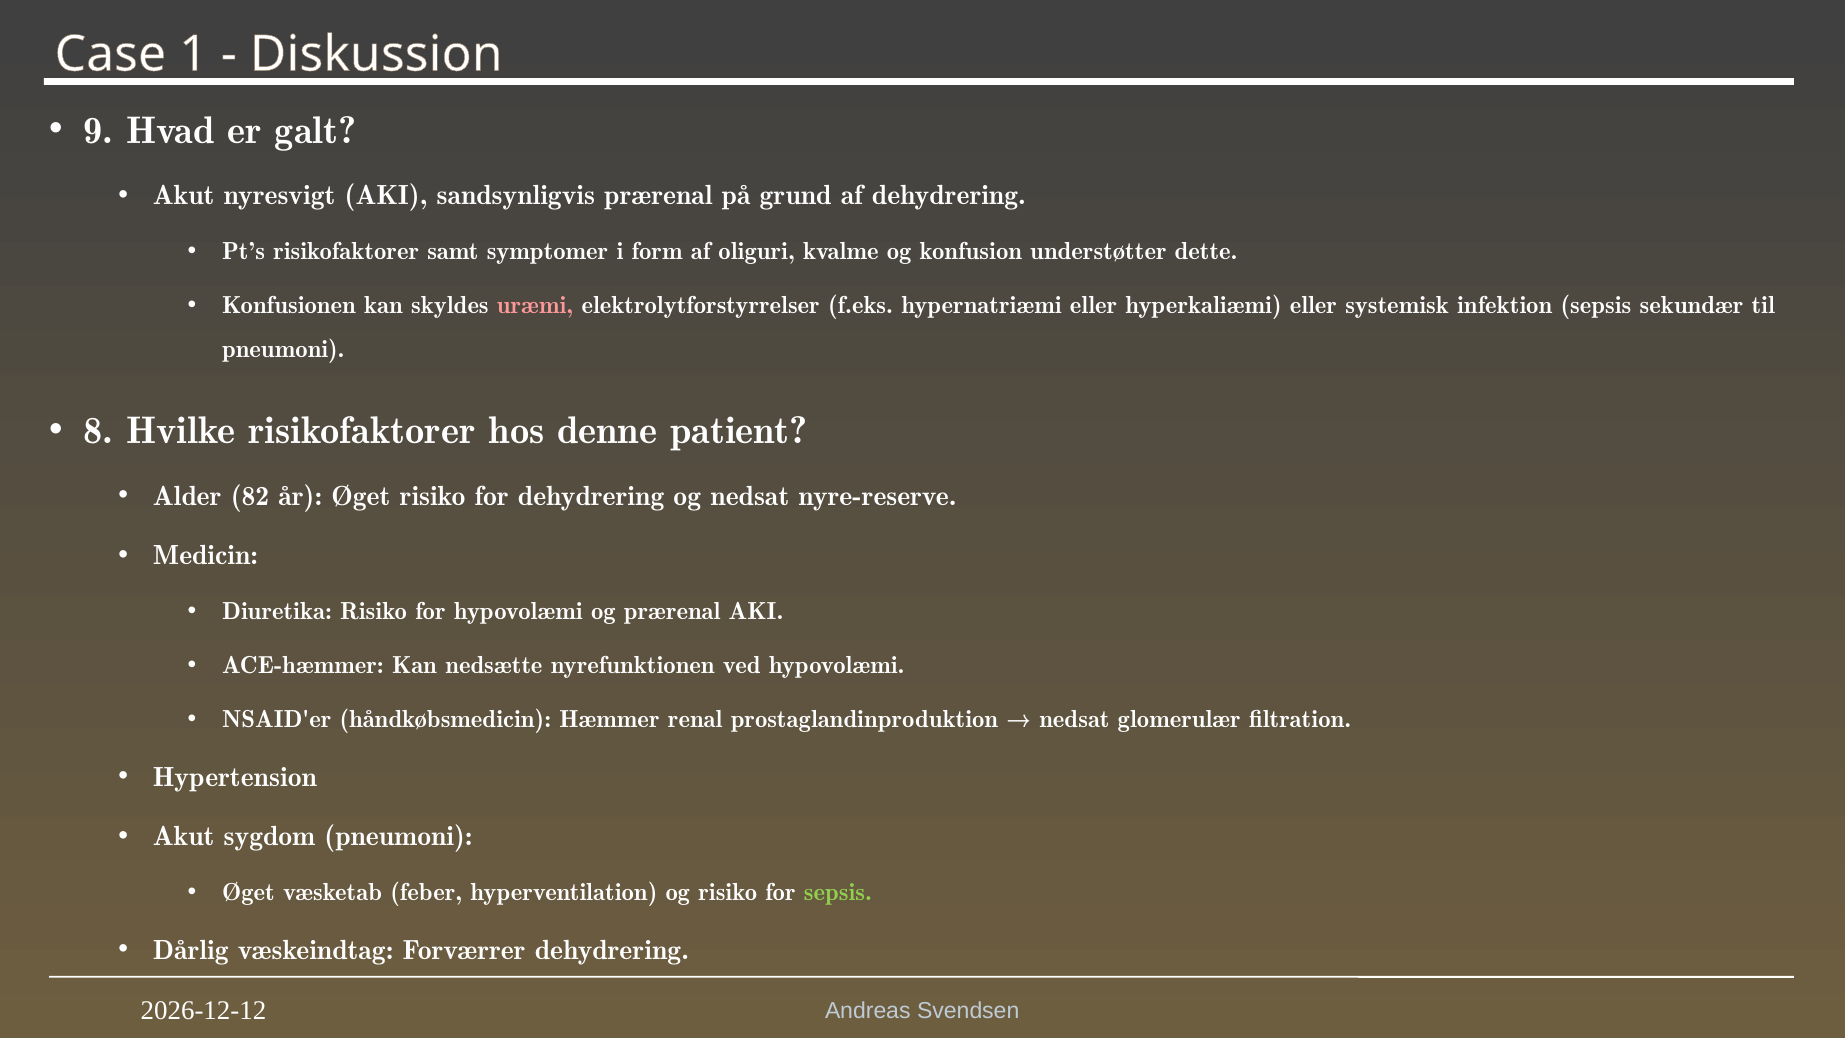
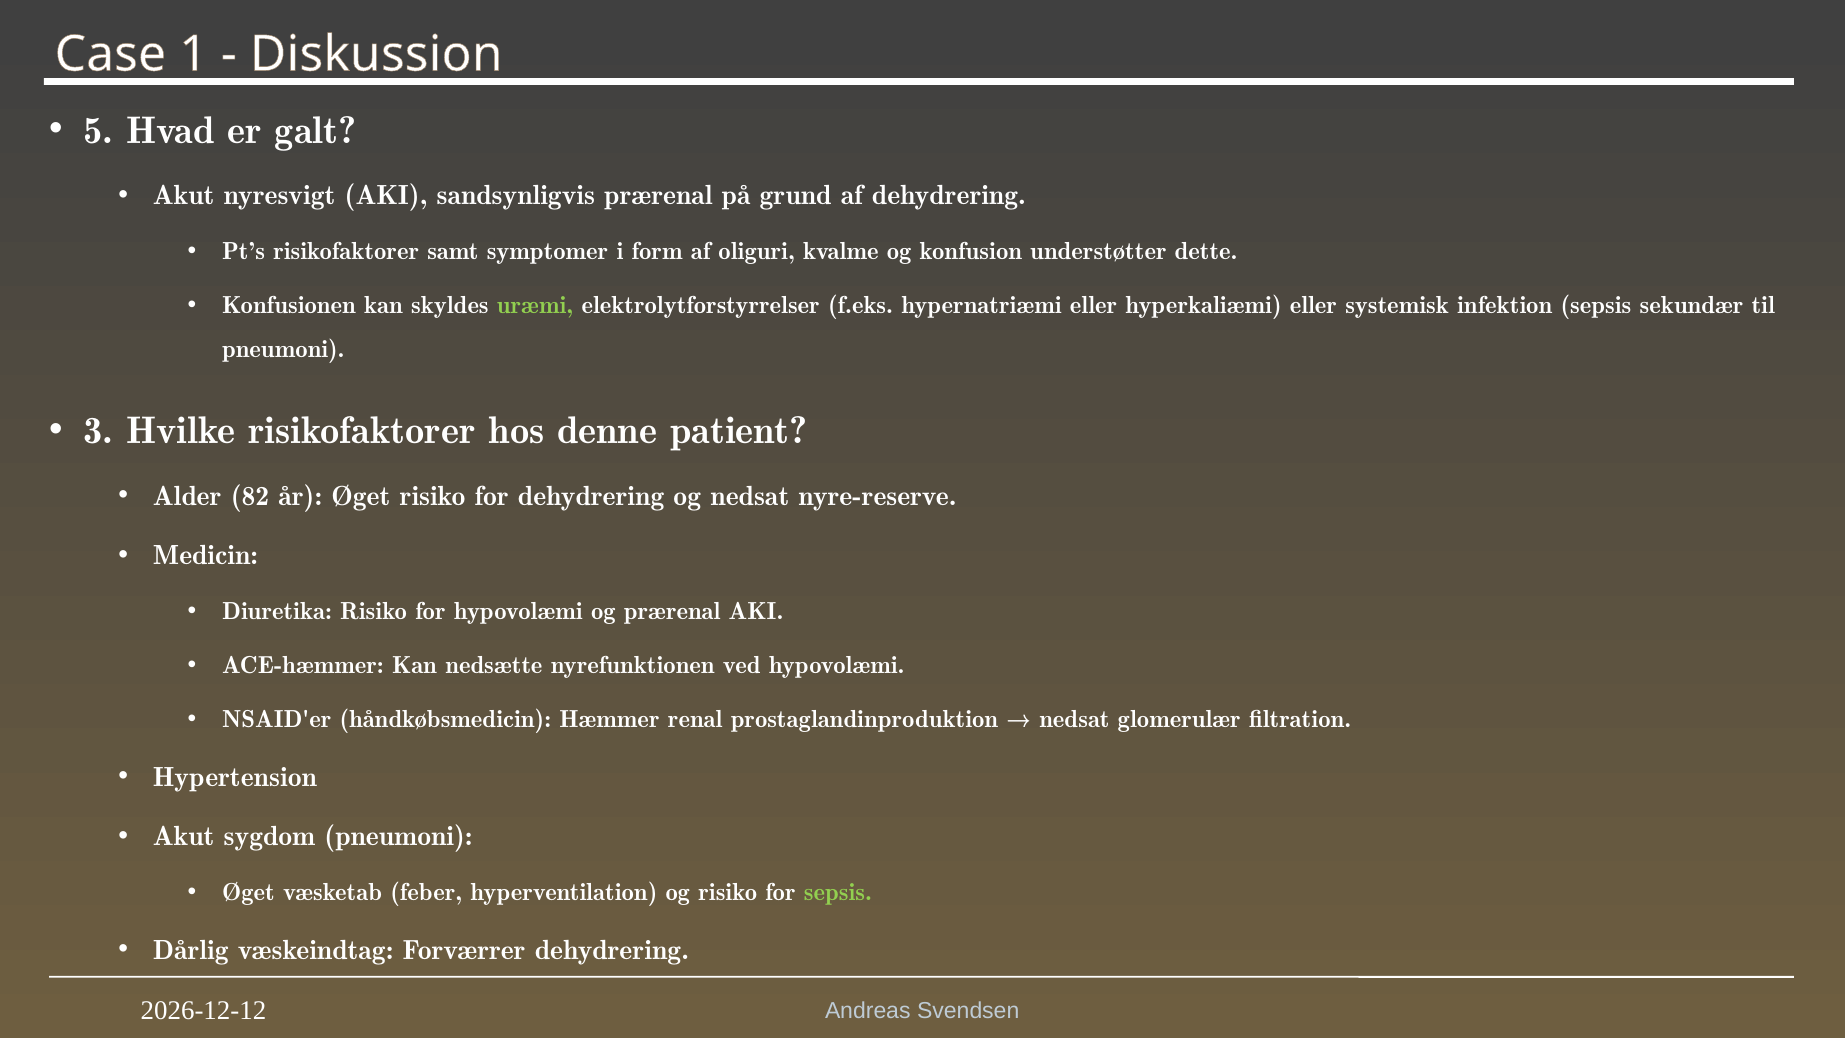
9: 9 -> 5
uræmi colour: pink -> light green
8: 8 -> 3
